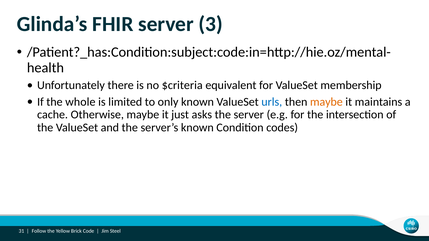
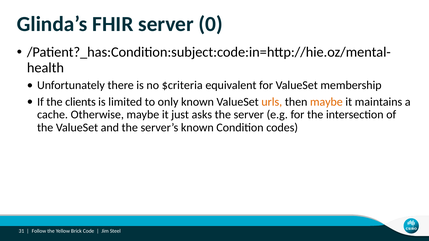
3: 3 -> 0
whole: whole -> clients
urls colour: blue -> orange
